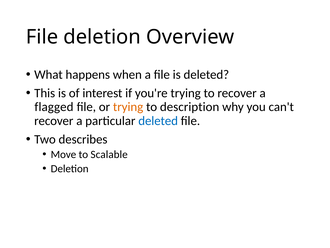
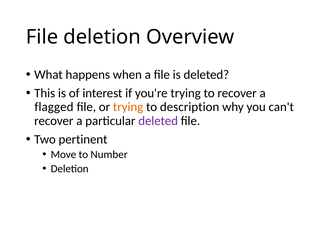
deleted at (158, 121) colour: blue -> purple
describes: describes -> pertinent
Scalable: Scalable -> Number
